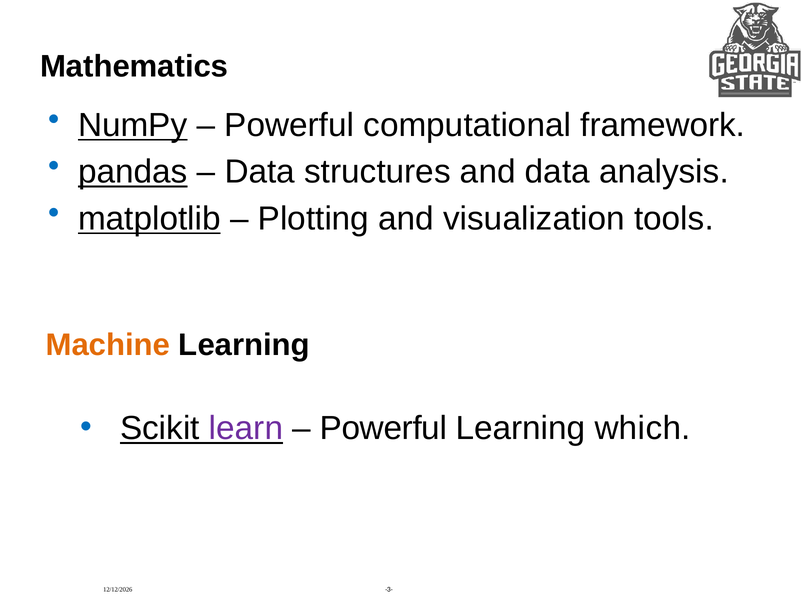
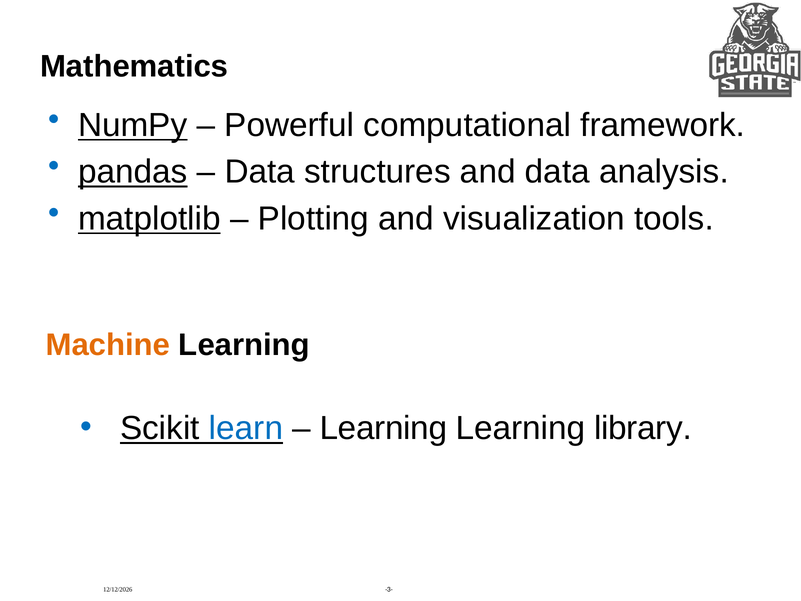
learn colour: purple -> blue
Powerful at (383, 428): Powerful -> Learning
which: which -> library
